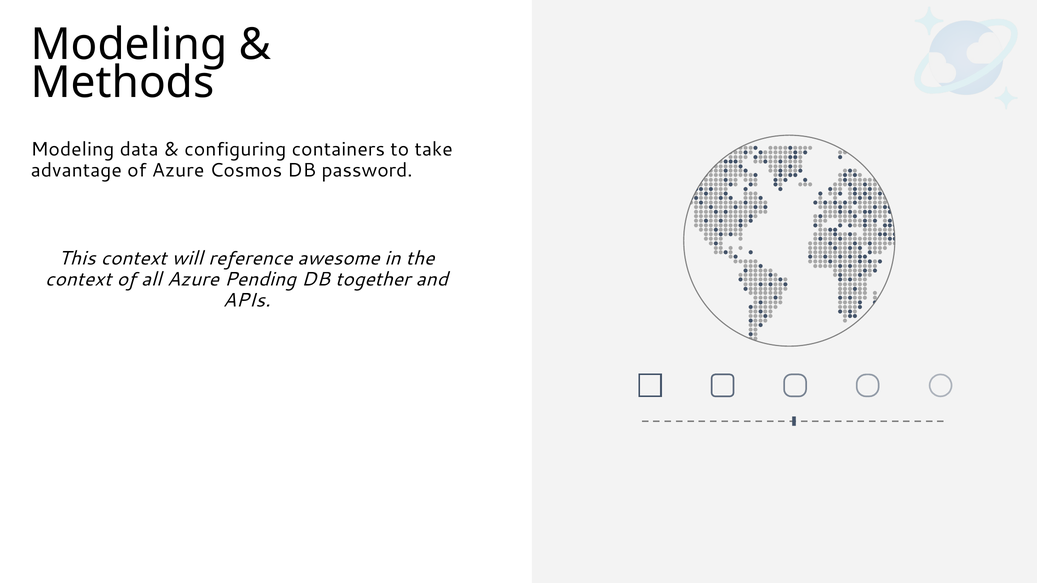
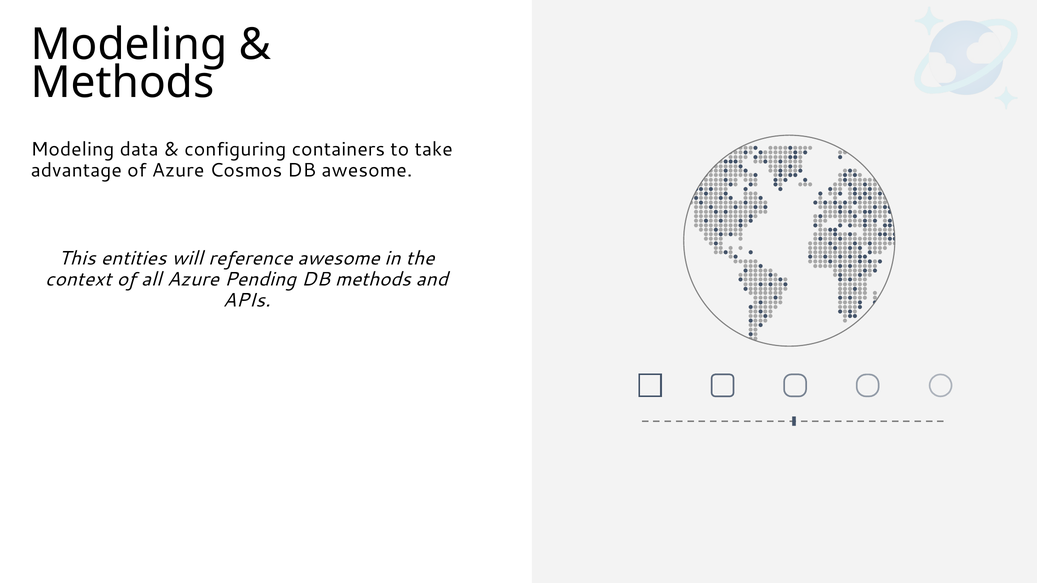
DB password: password -> awesome
This context: context -> entities
DB together: together -> methods
